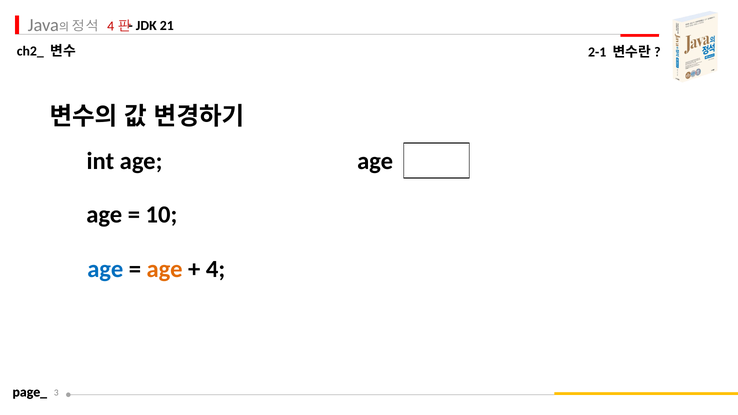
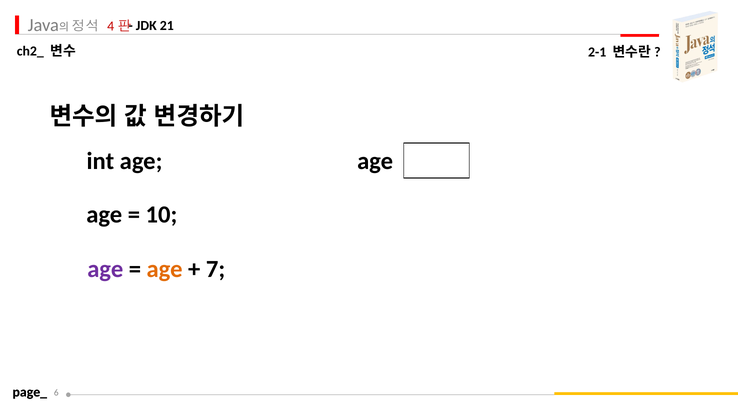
age at (105, 269) colour: blue -> purple
4: 4 -> 7
3: 3 -> 6
